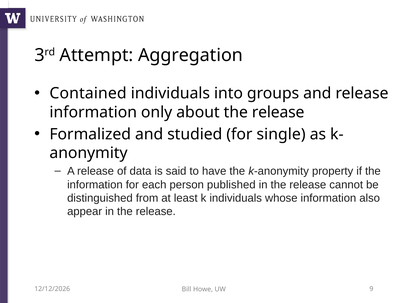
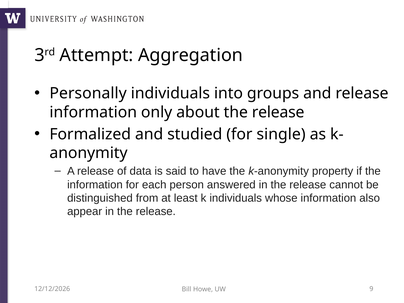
Contained: Contained -> Personally
published: published -> answered
